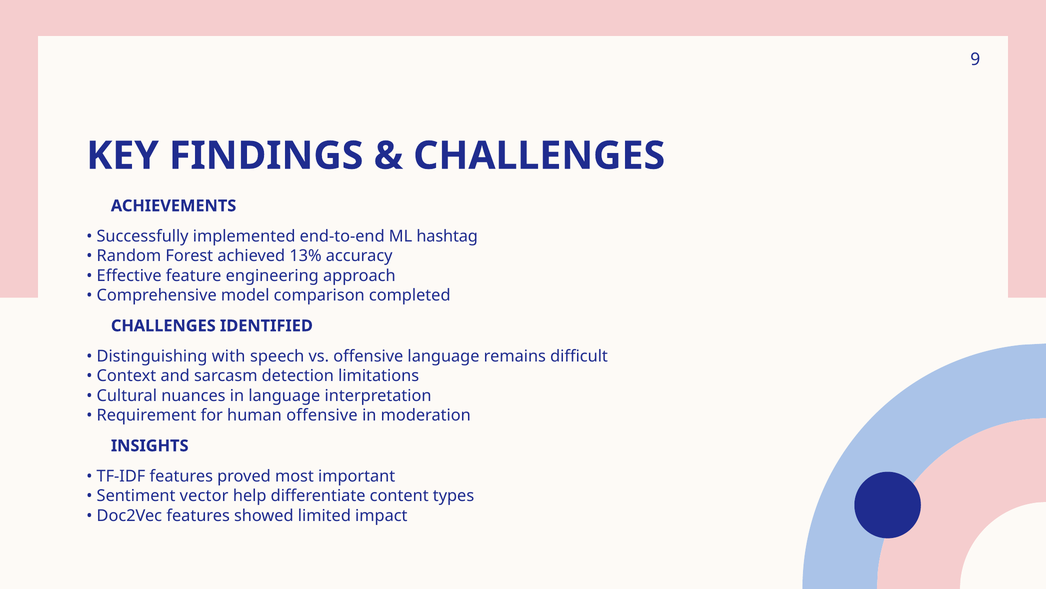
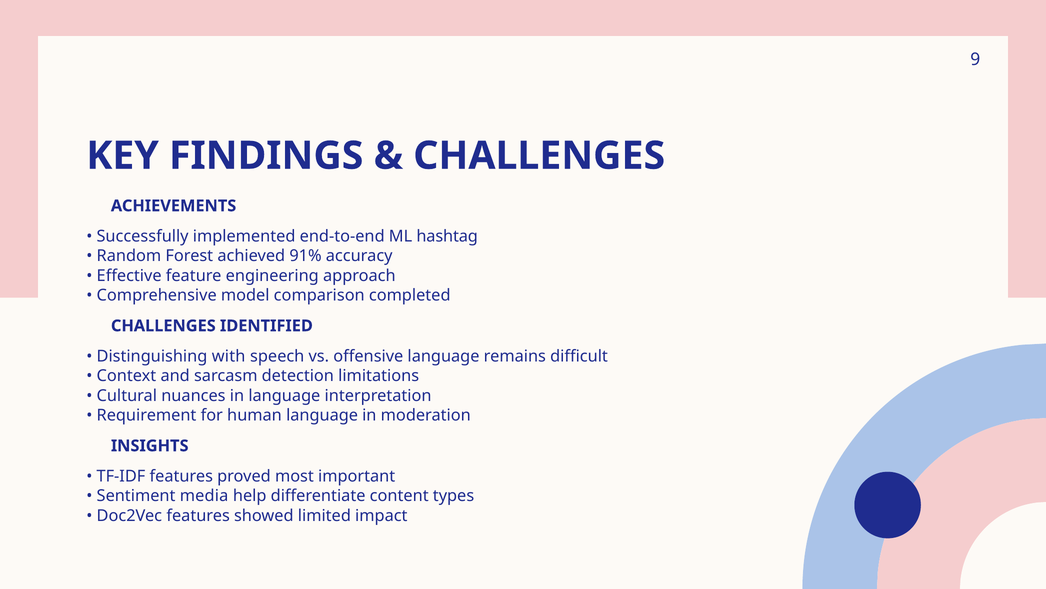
13%: 13% -> 91%
human offensive: offensive -> language
vector: vector -> media
